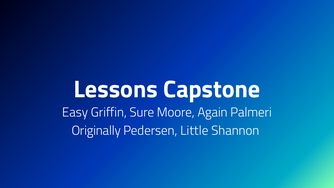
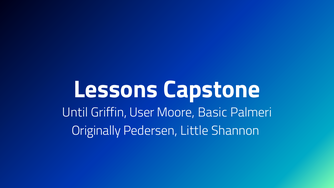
Easy: Easy -> Until
Sure: Sure -> User
Again: Again -> Basic
